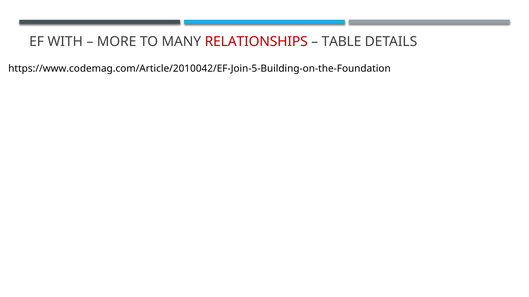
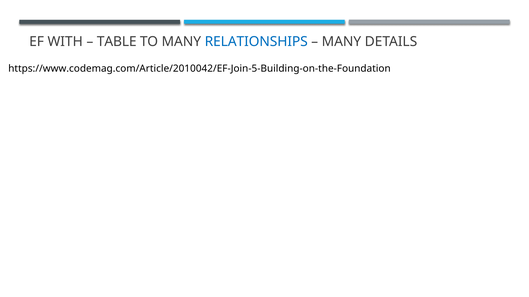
MORE: MORE -> TABLE
RELATIONSHIPS colour: red -> blue
TABLE at (342, 42): TABLE -> MANY
